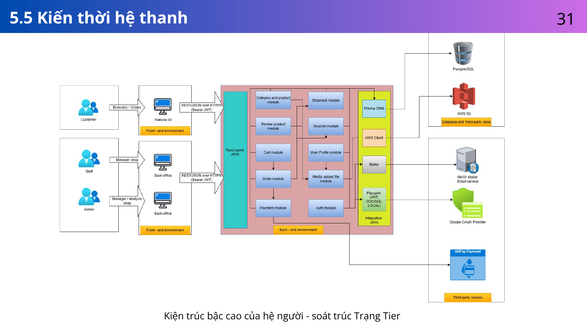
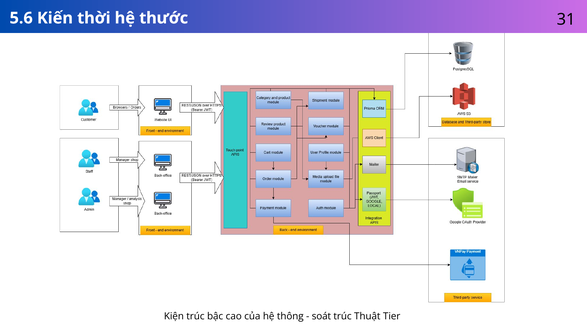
5.5: 5.5 -> 5.6
thanh: thanh -> thước
người: người -> thông
Trạng: Trạng -> Thuật
